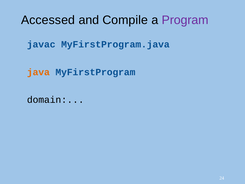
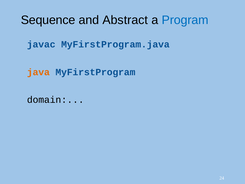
Accessed: Accessed -> Sequence
Compile: Compile -> Abstract
Program colour: purple -> blue
